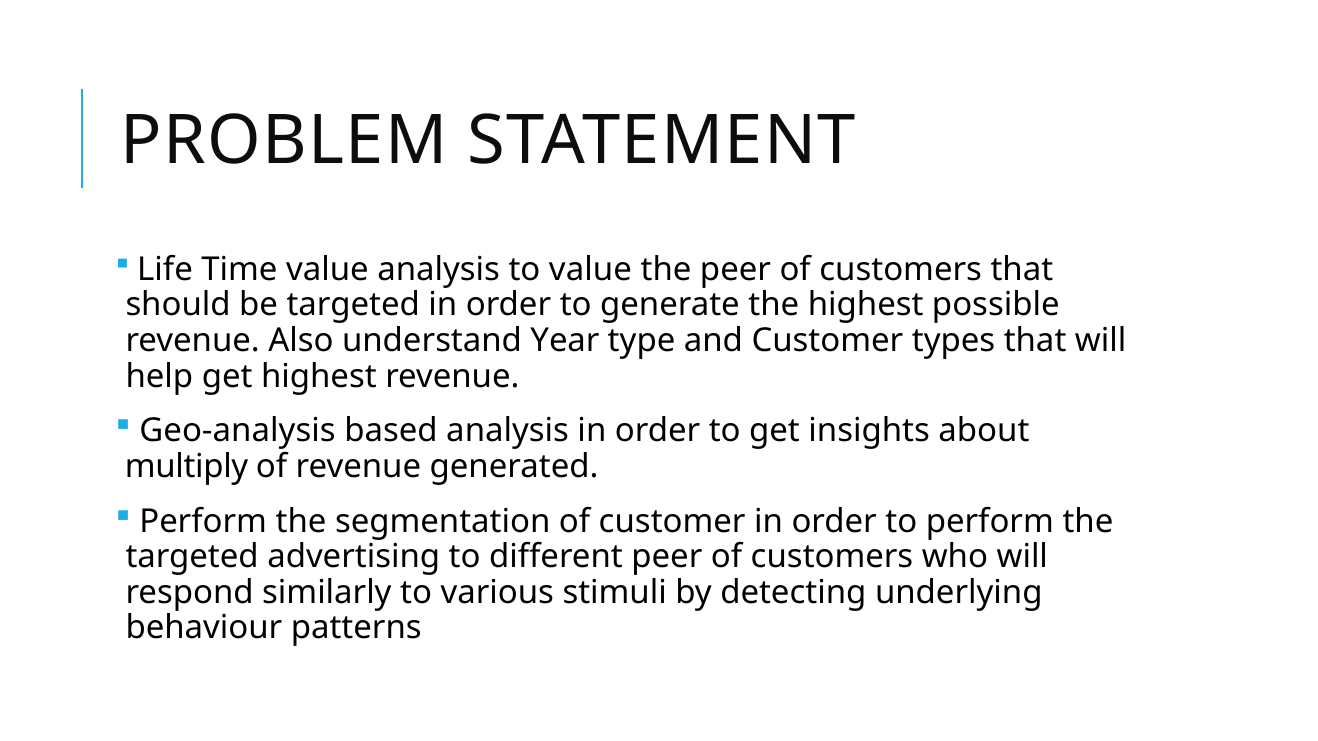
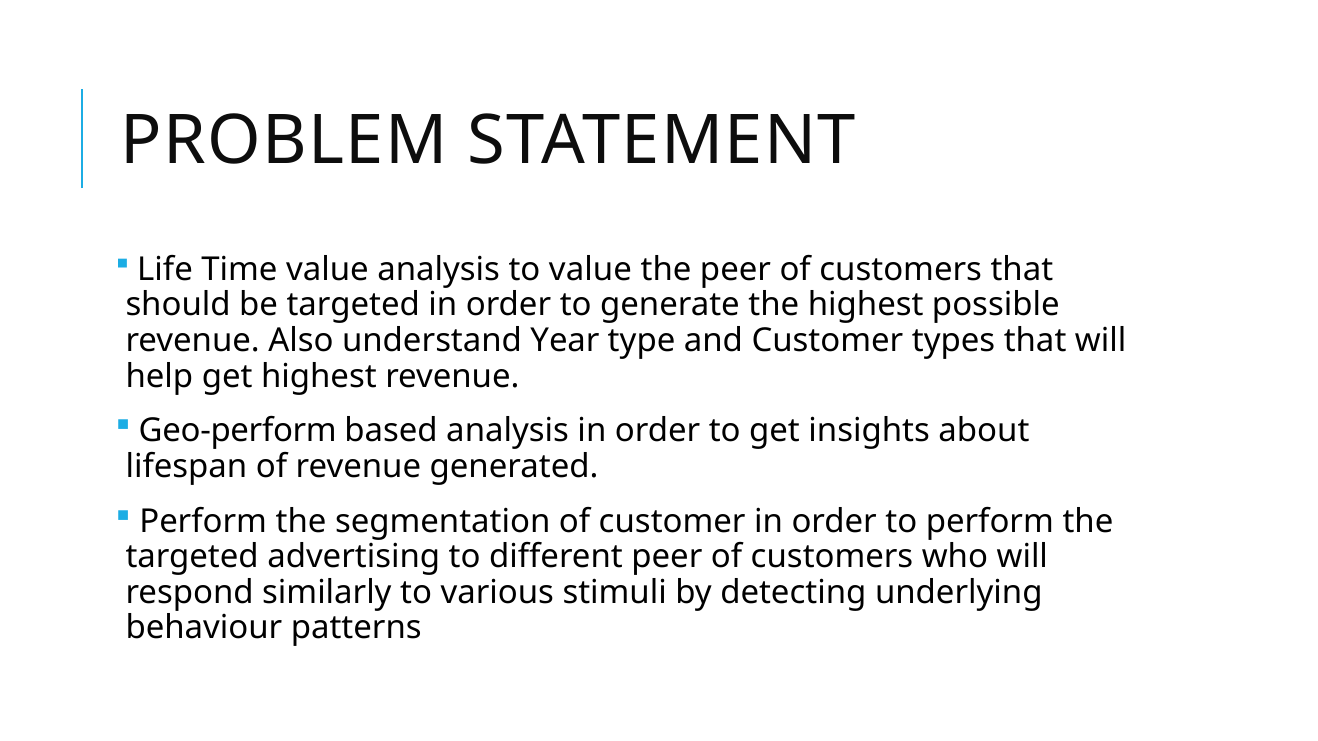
Geo-analysis: Geo-analysis -> Geo-perform
multiply: multiply -> lifespan
